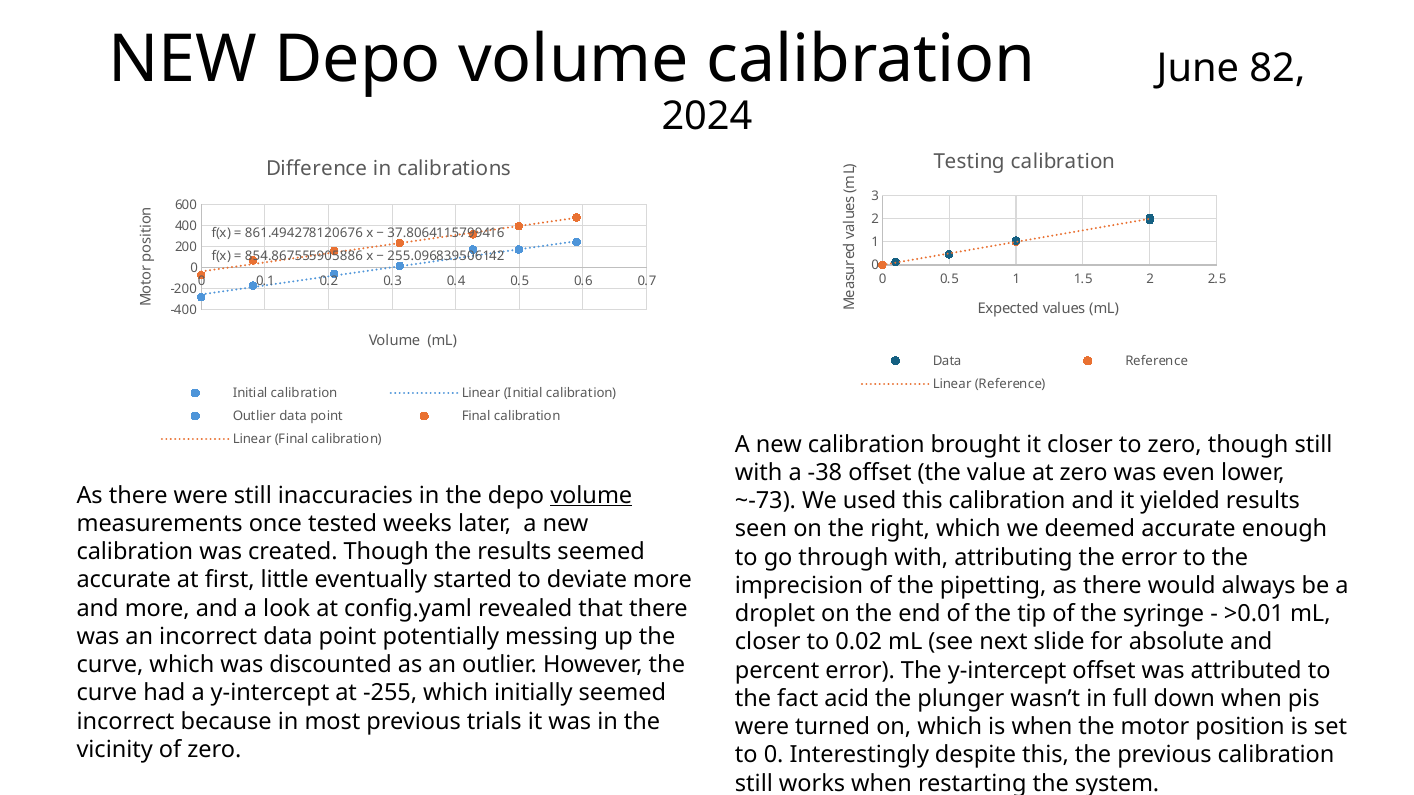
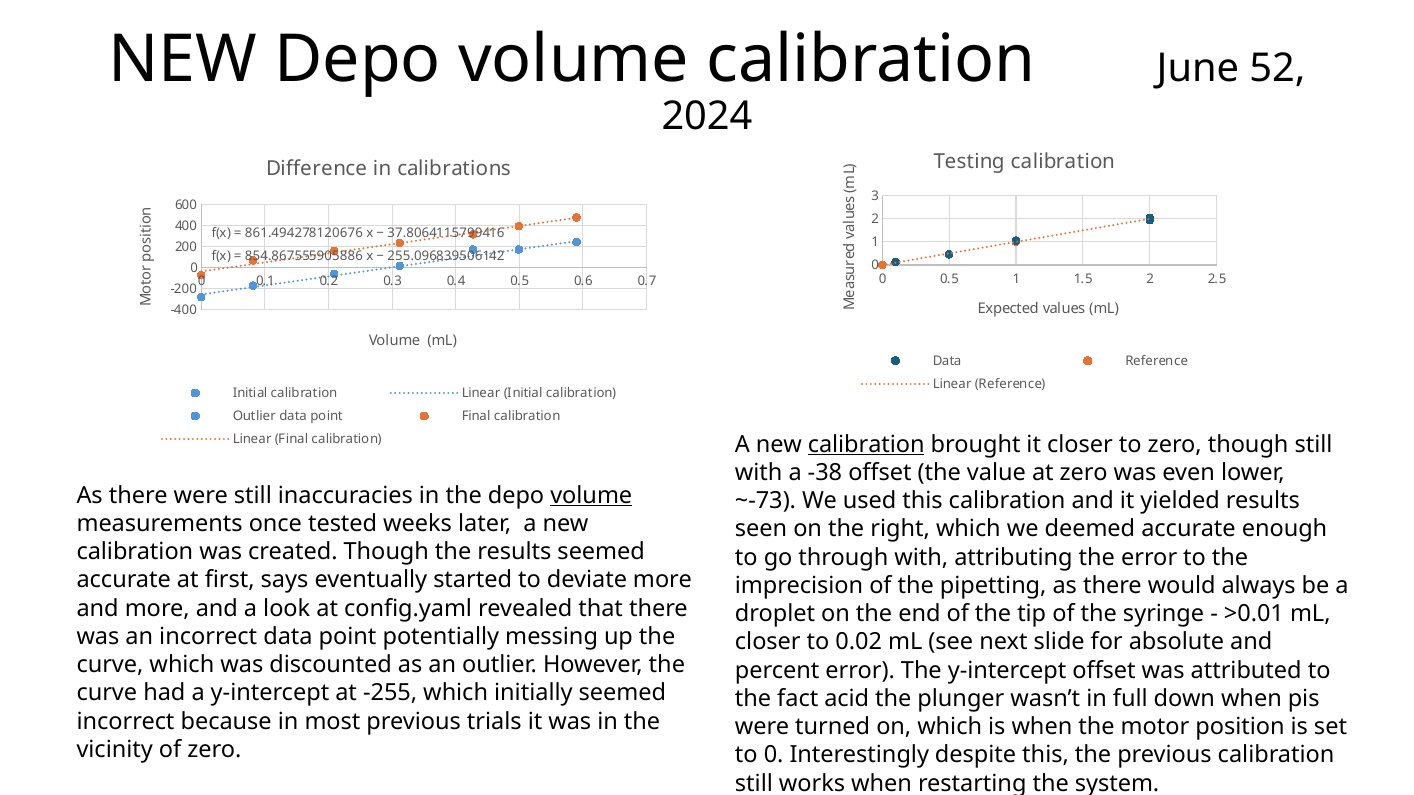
82: 82 -> 52
calibration at (866, 444) underline: none -> present
little: little -> says
